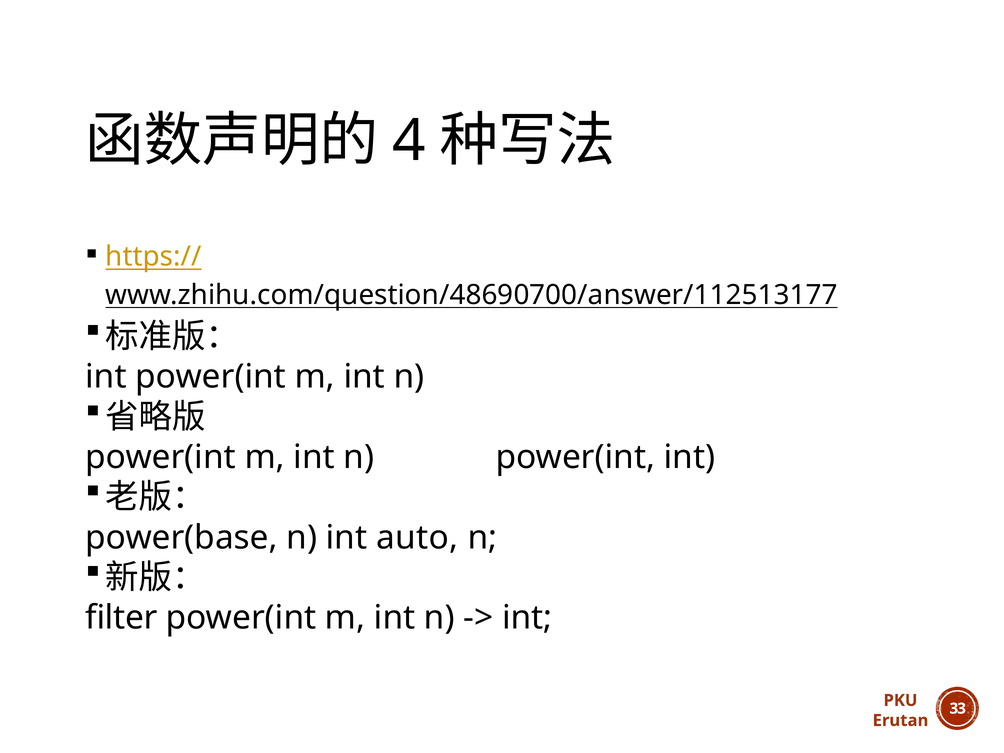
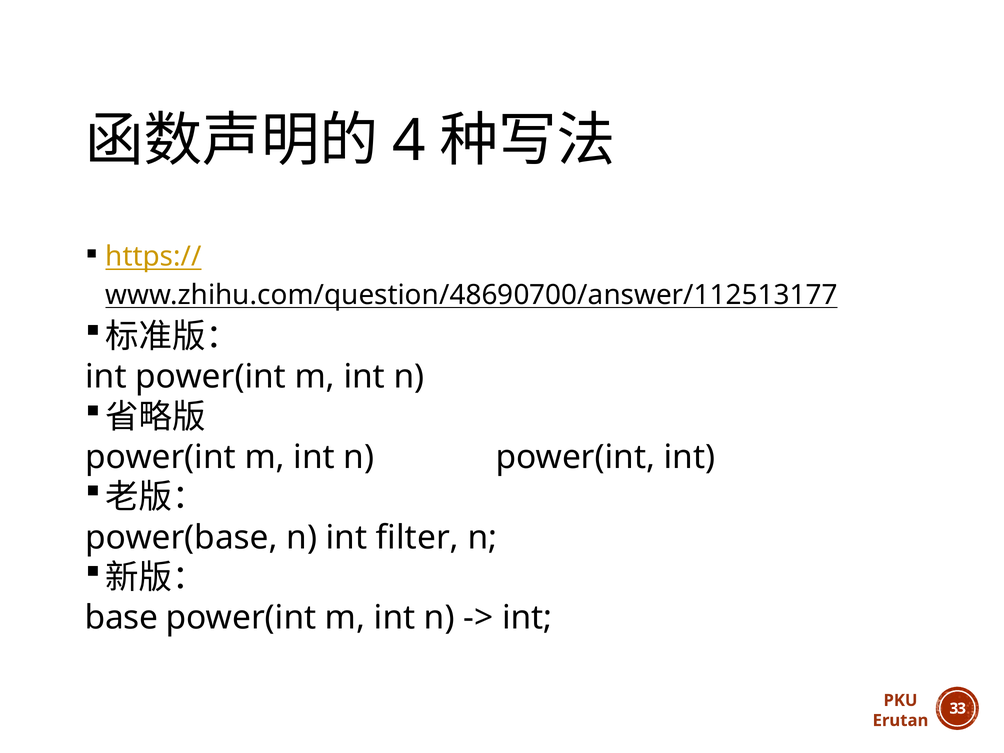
auto: auto -> filter
filter: filter -> base
